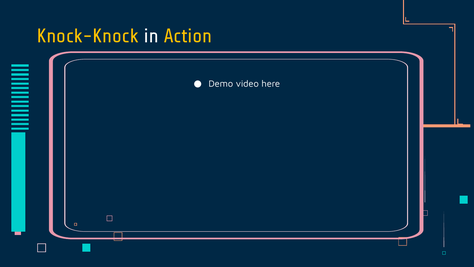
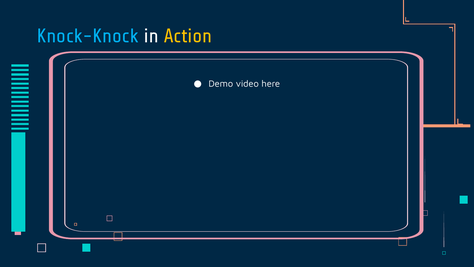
Knock-Knock colour: yellow -> light blue
